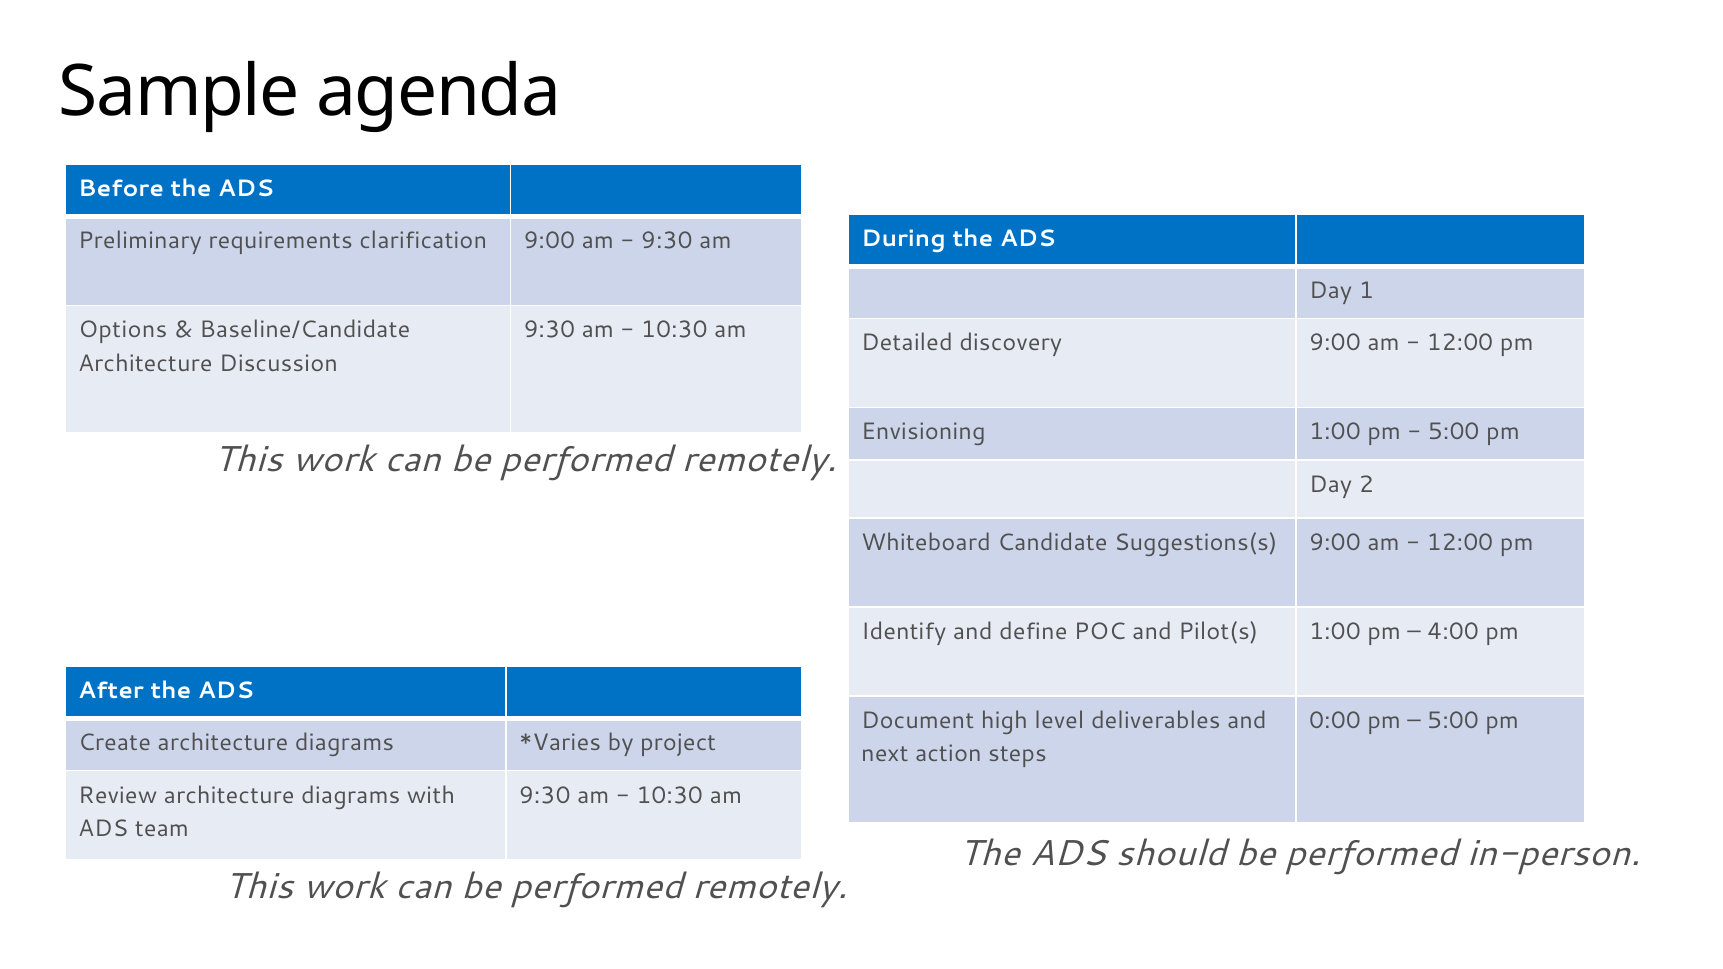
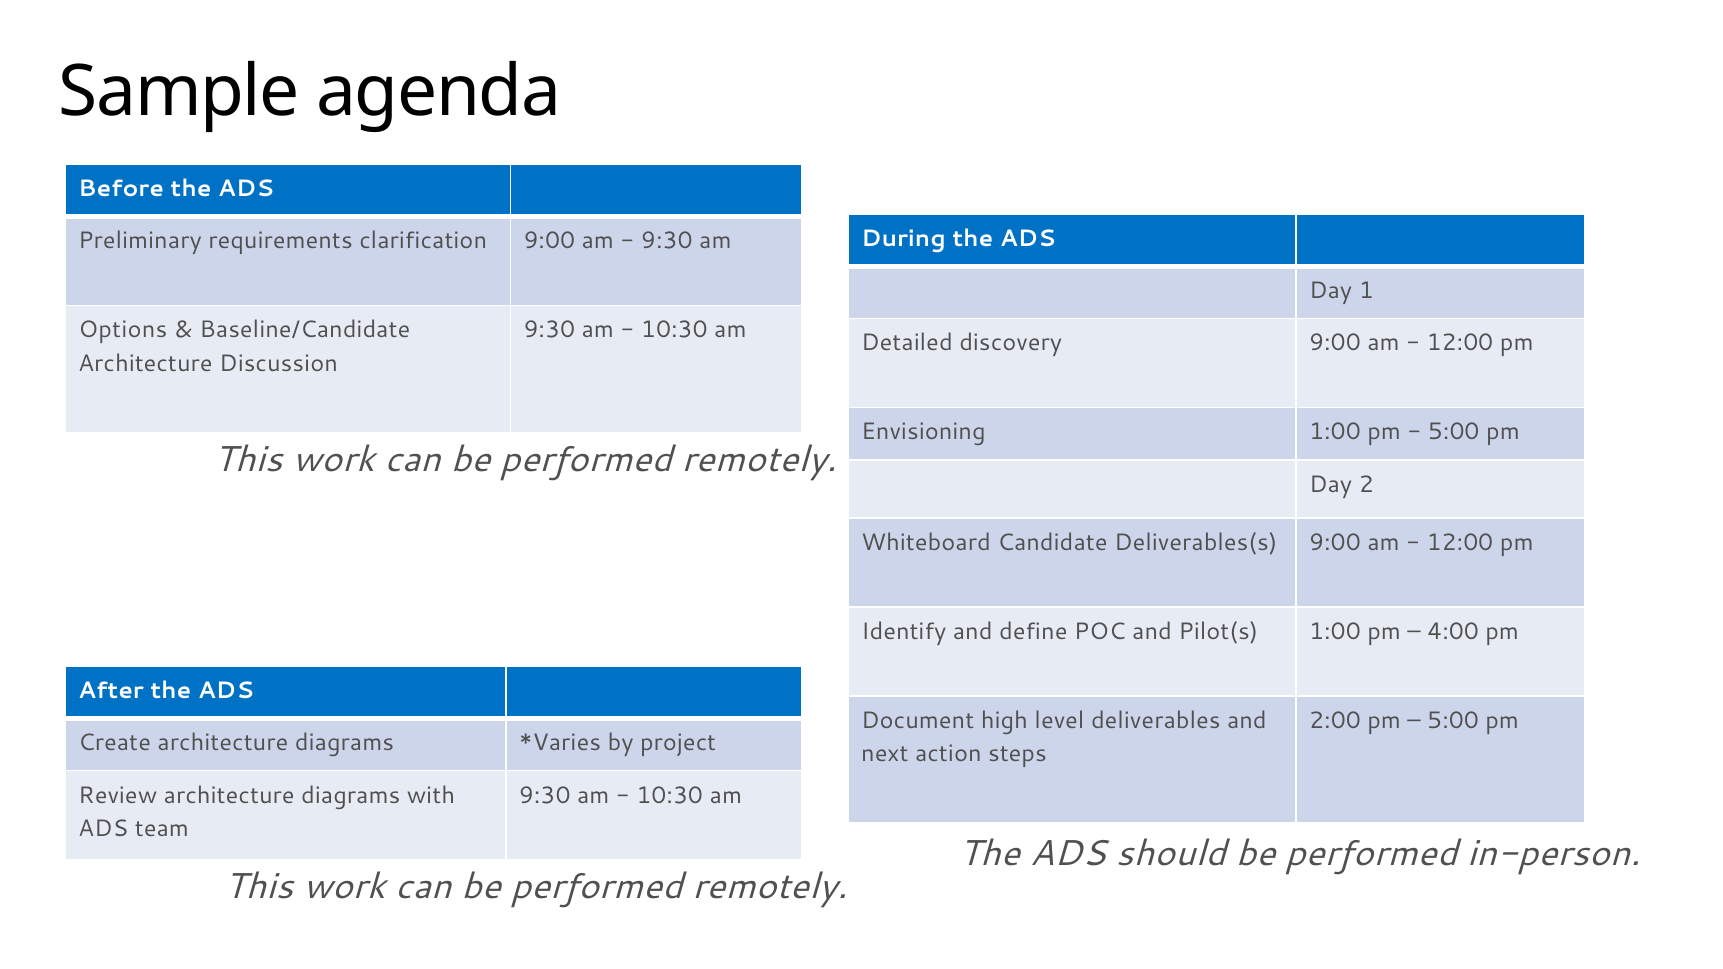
Suggestions(s: Suggestions(s -> Deliverables(s
0:00: 0:00 -> 2:00
